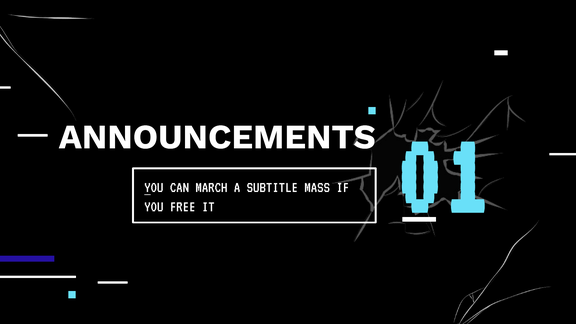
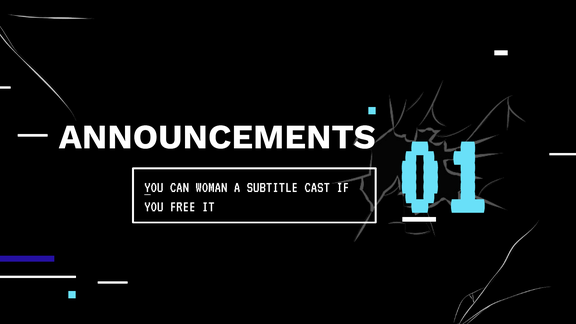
MARCH: MARCH -> WOMAN
MASS: MASS -> CAST
